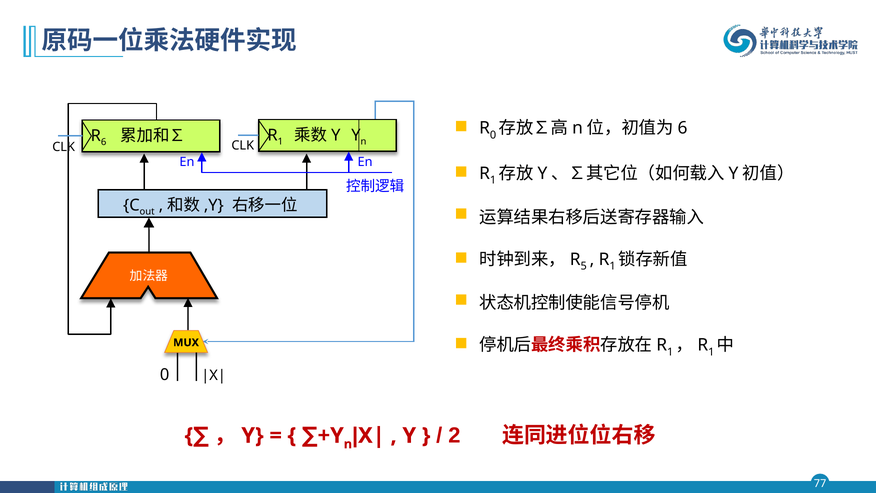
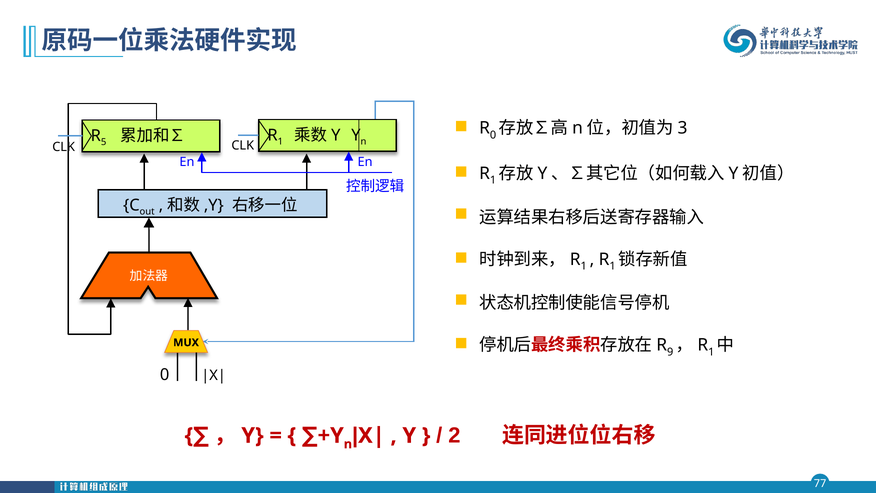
6 at (682, 128): 6 -> 3
6 at (104, 142): 6 -> 5
5 at (584, 266): 5 -> 1
1 at (670, 352): 1 -> 9
